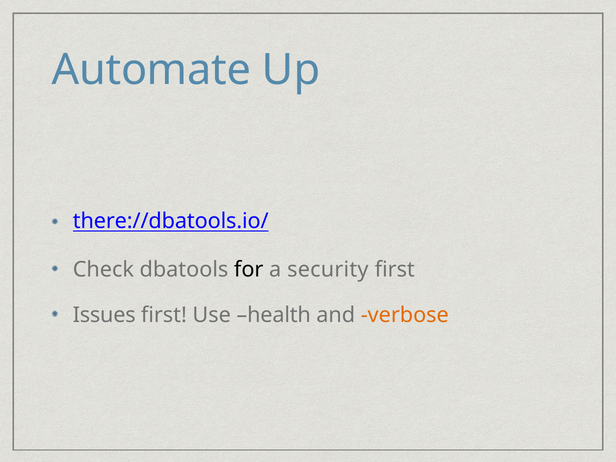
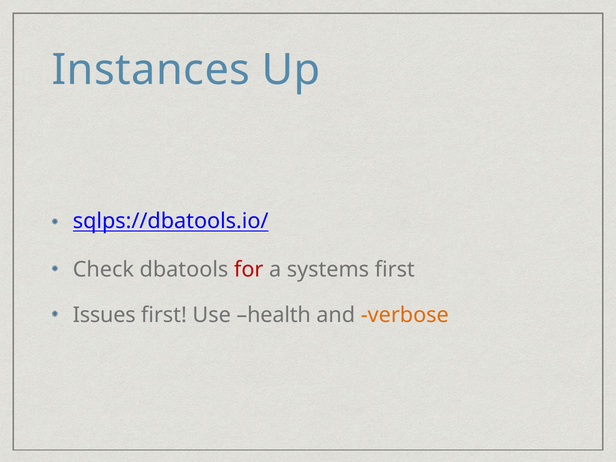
Automate: Automate -> Instances
there://dbatools.io/: there://dbatools.io/ -> sqlps://dbatools.io/
for colour: black -> red
security: security -> systems
